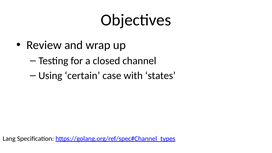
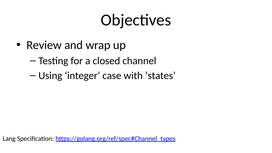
certain: certain -> integer
